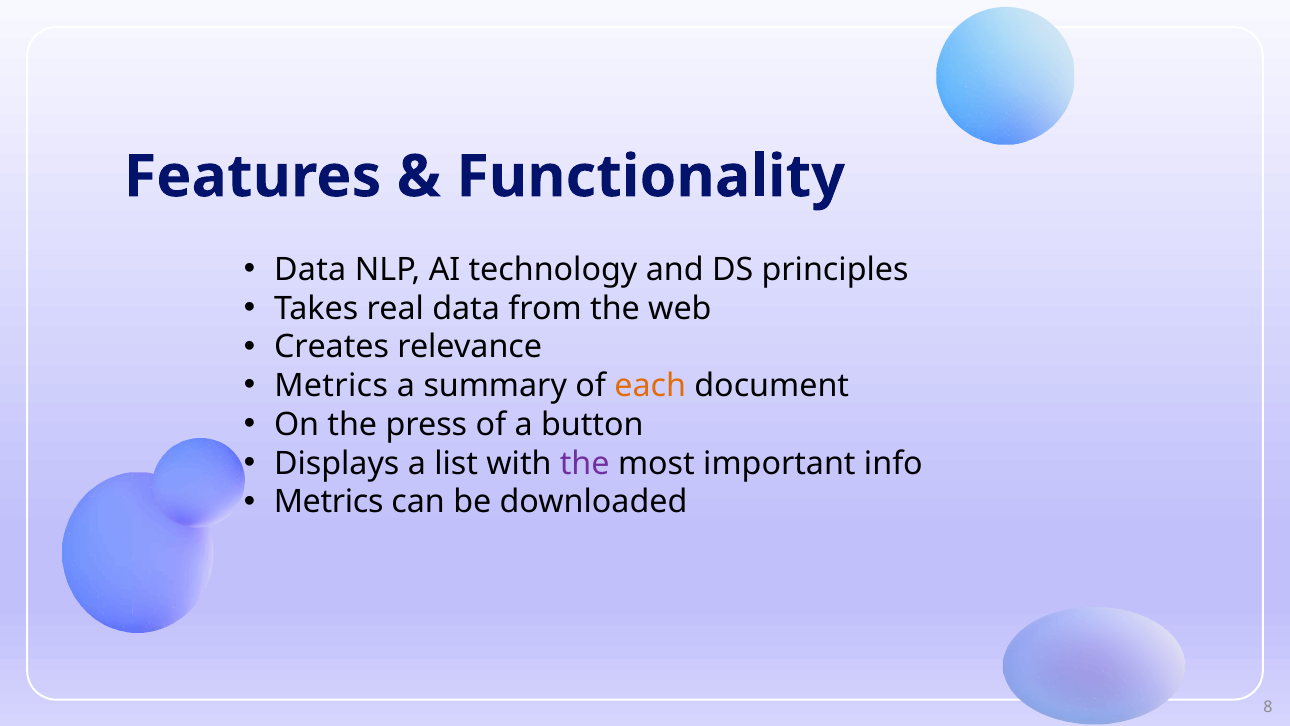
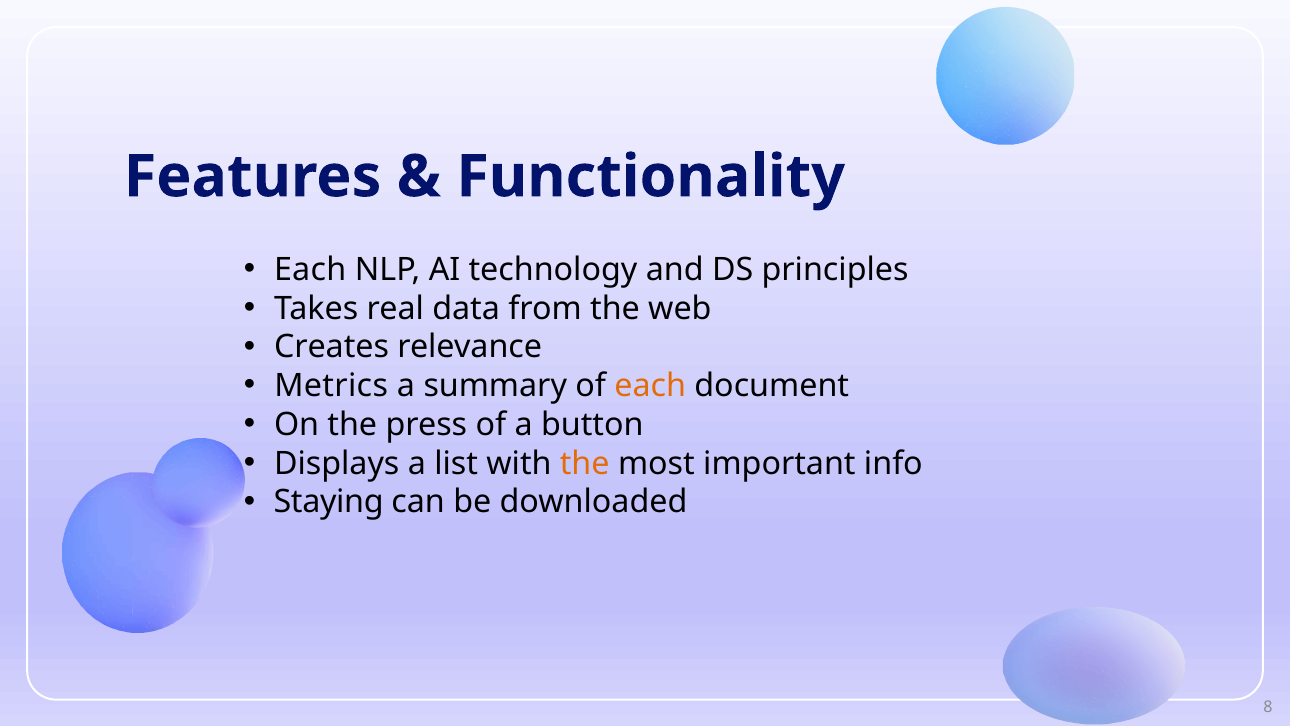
Data at (310, 270): Data -> Each
the at (585, 463) colour: purple -> orange
Metrics at (329, 502): Metrics -> Staying
